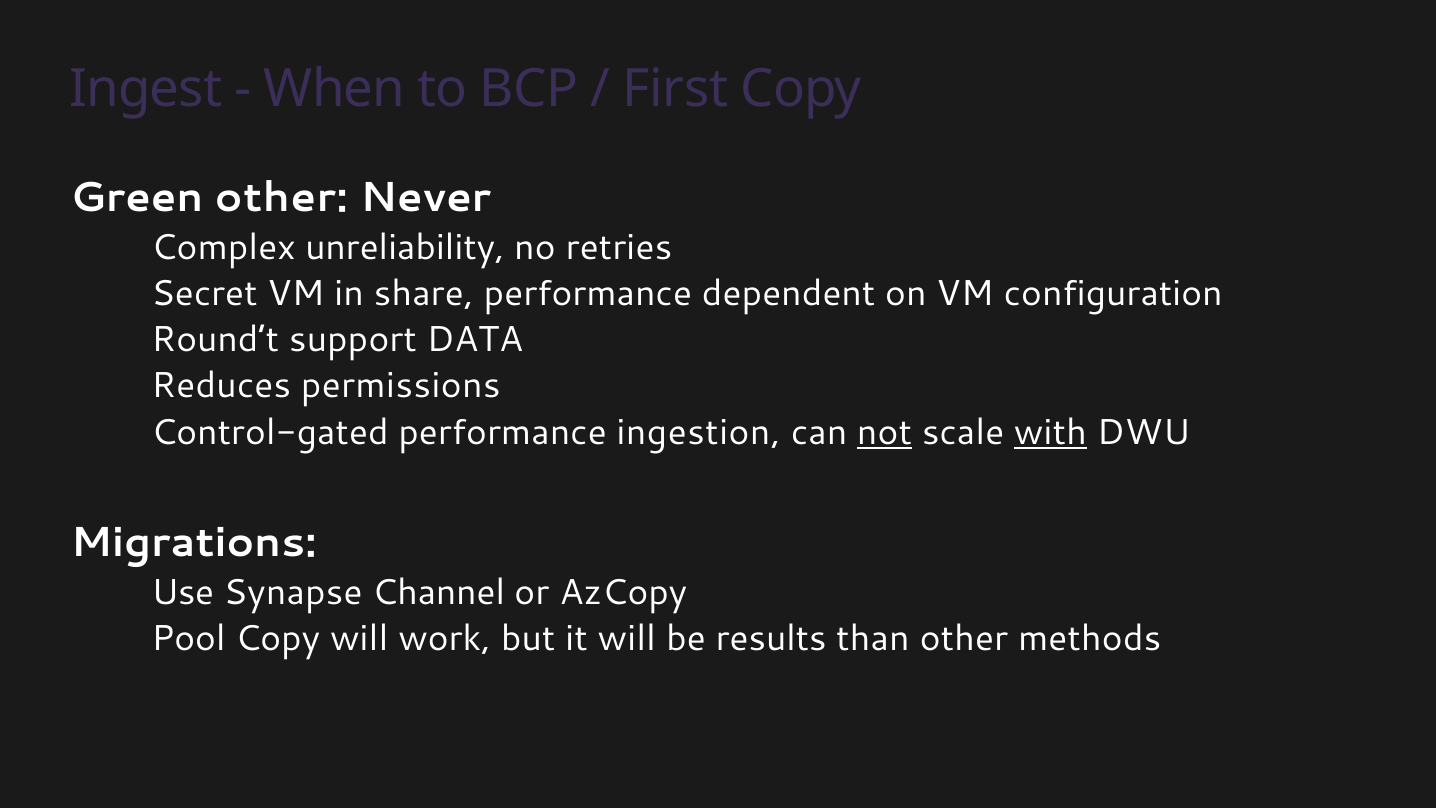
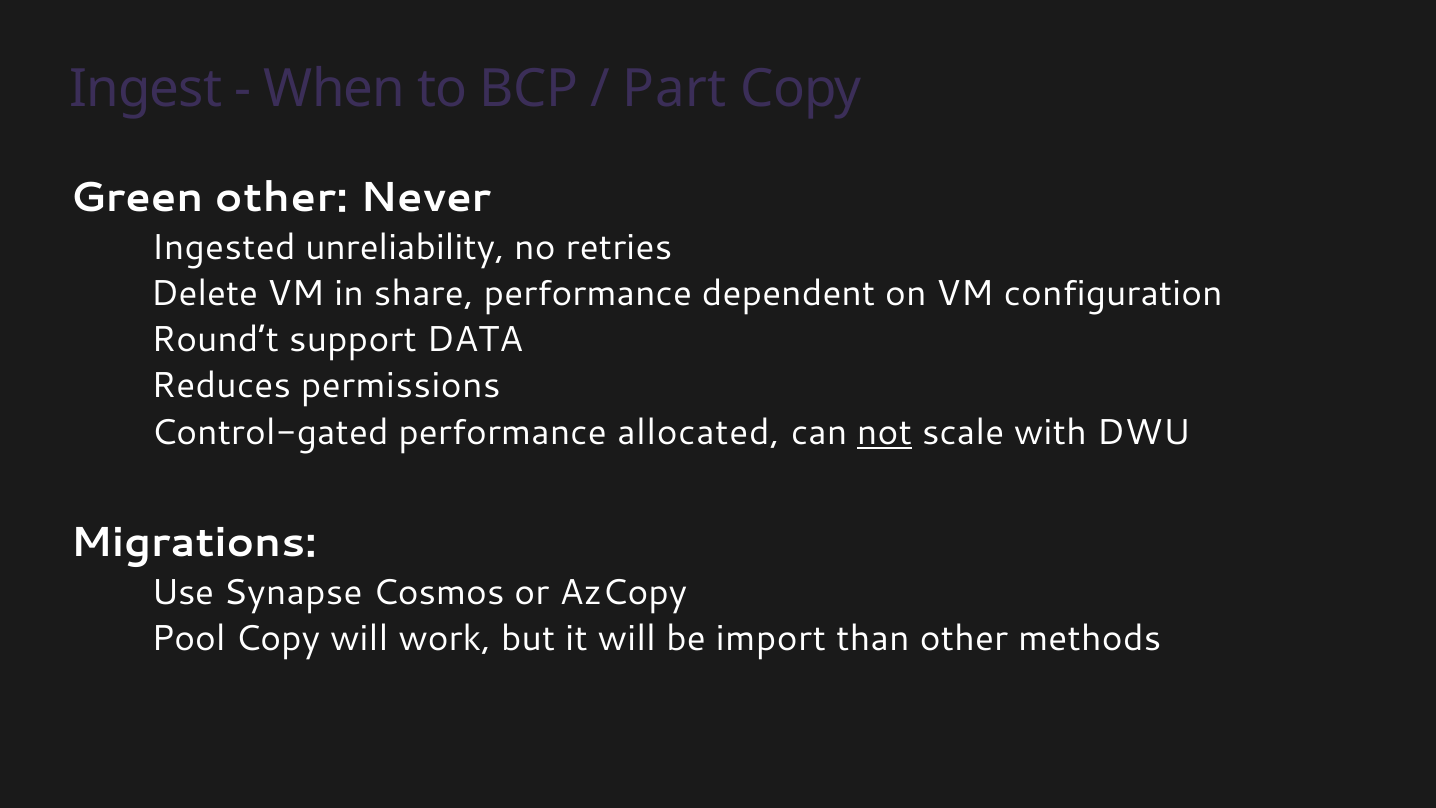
First: First -> Part
Complex: Complex -> Ingested
Secret: Secret -> Delete
ingestion: ingestion -> allocated
with underline: present -> none
Channel: Channel -> Cosmos
results: results -> import
